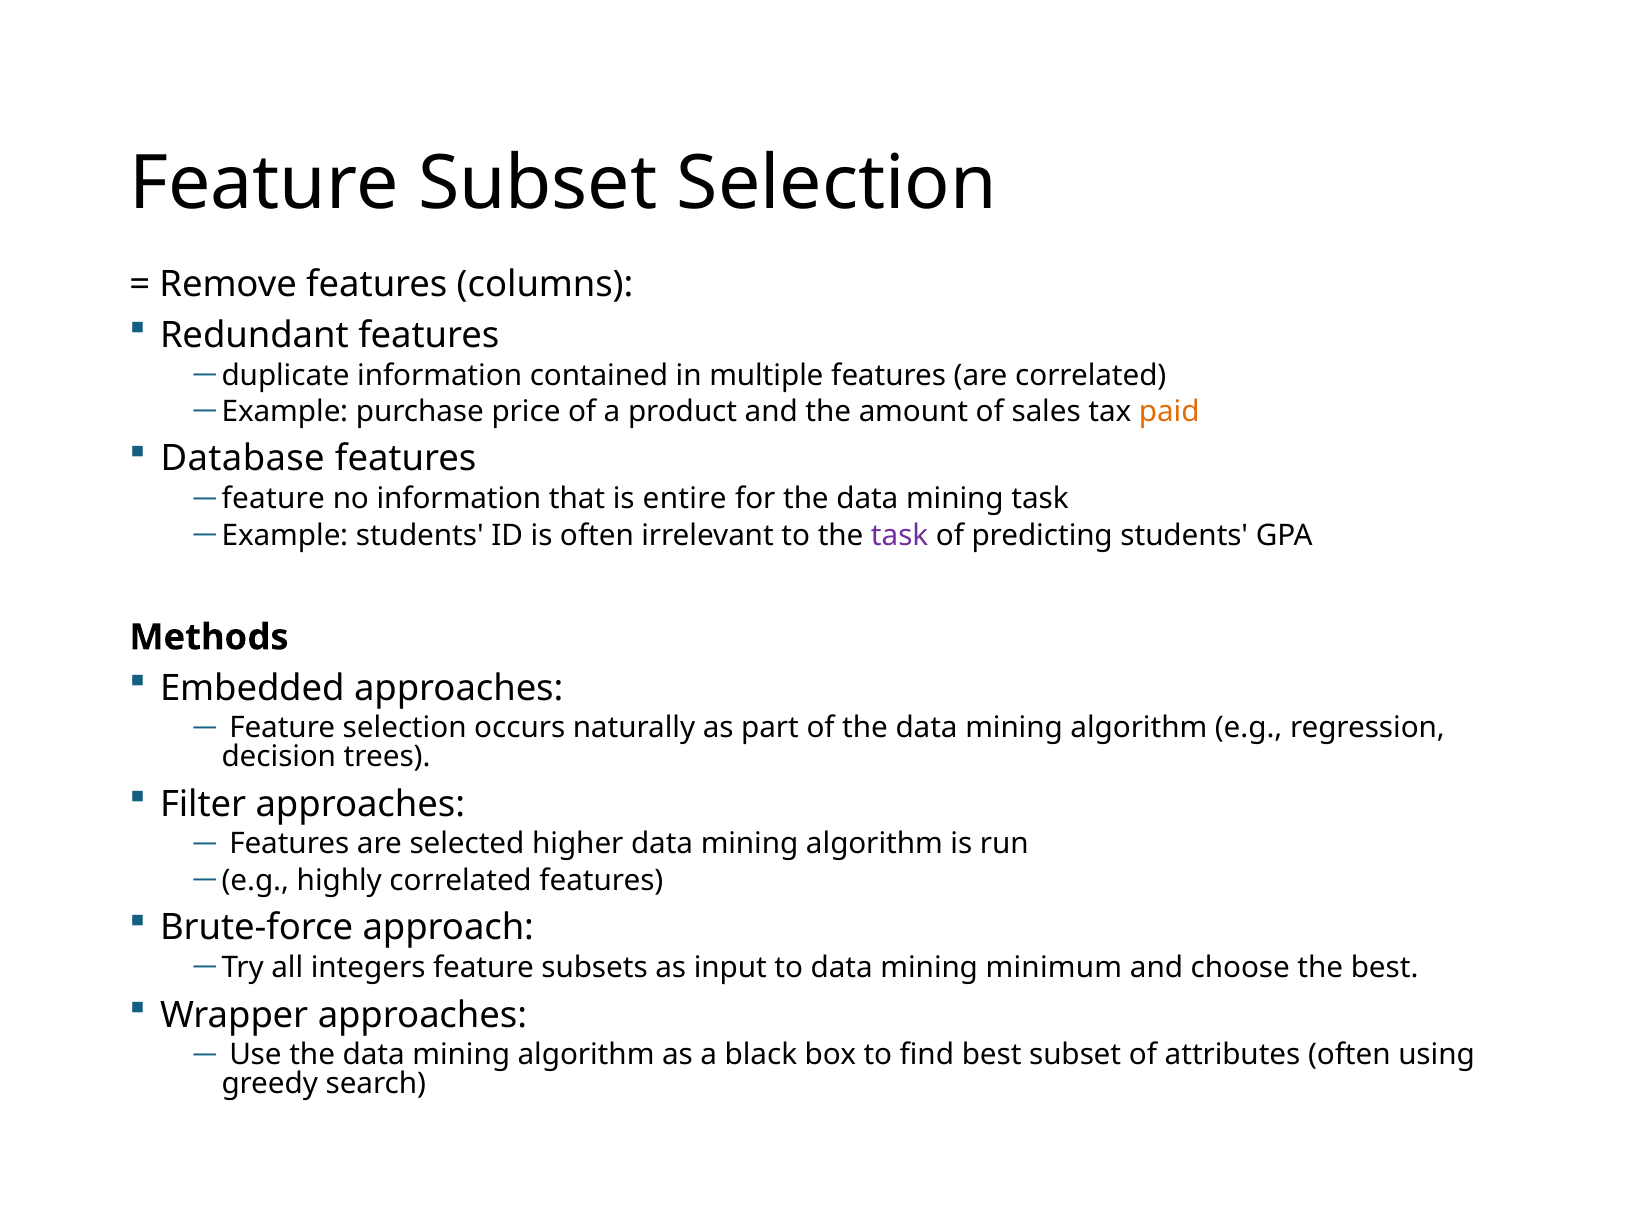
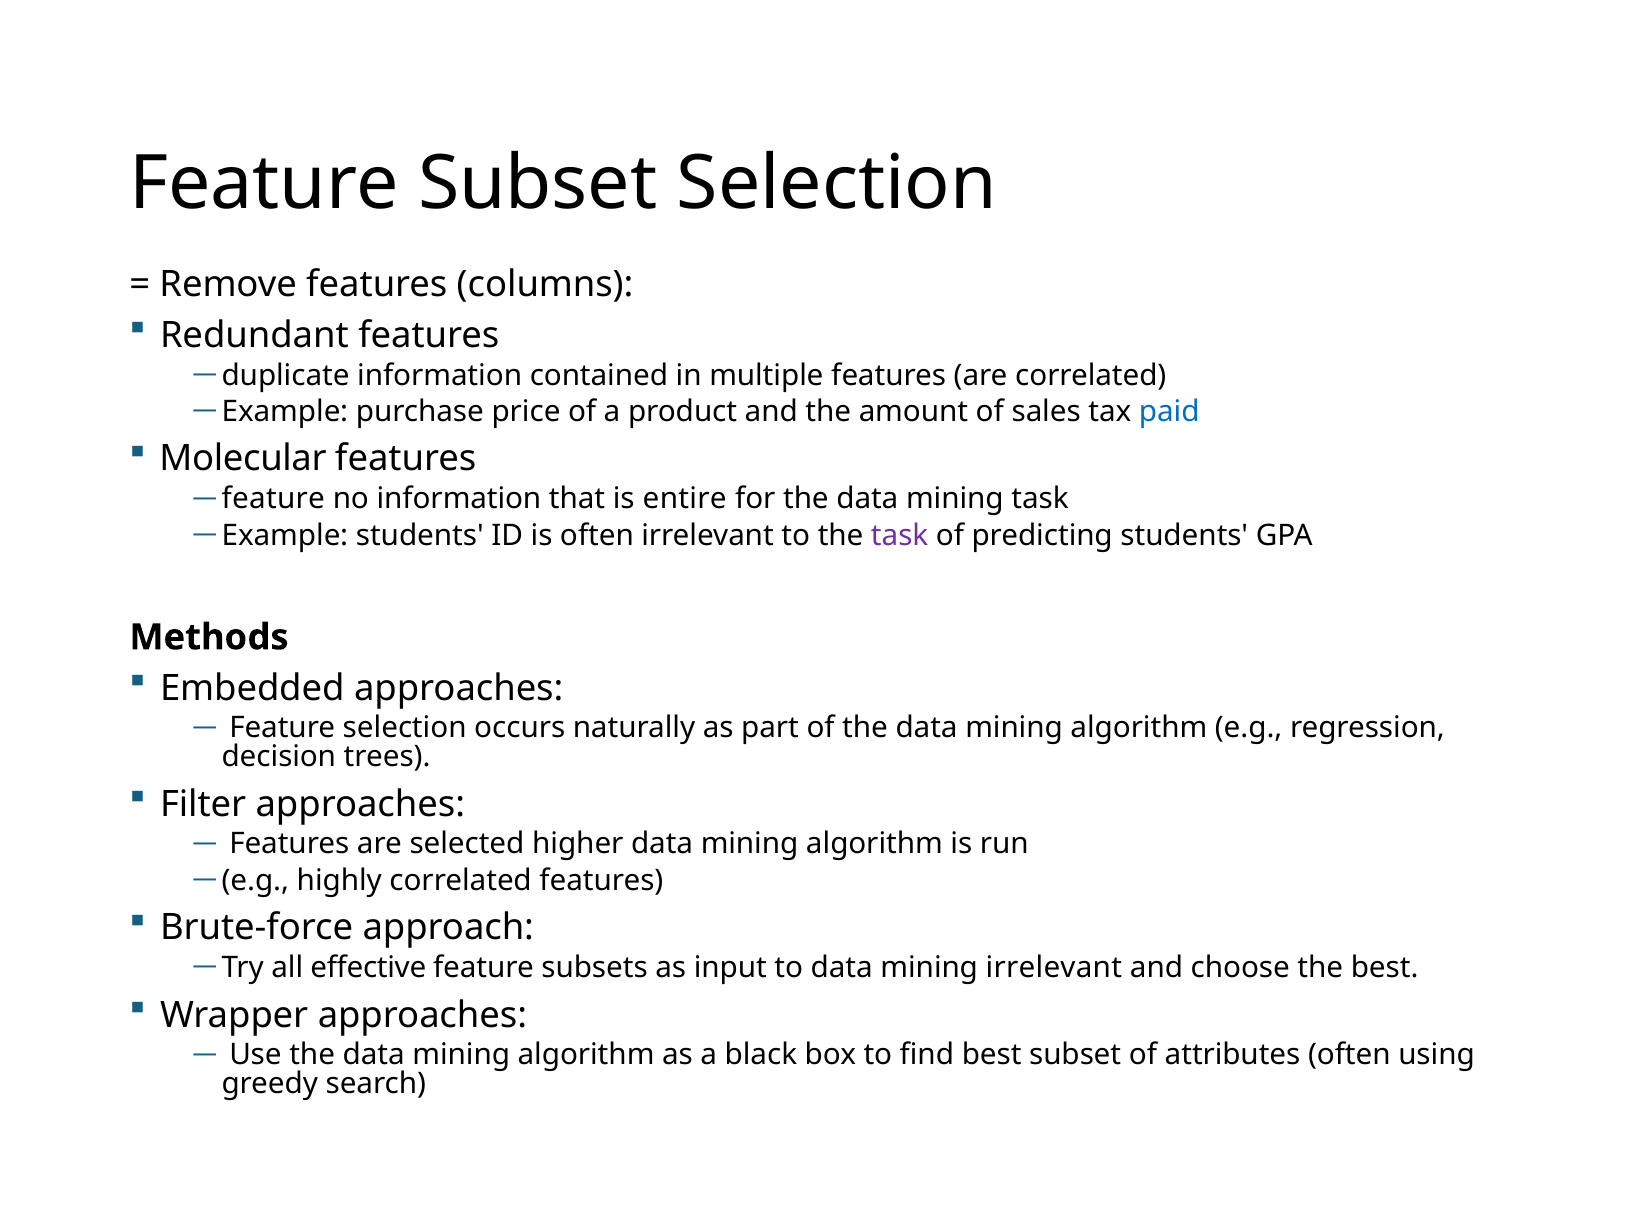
paid colour: orange -> blue
Database: Database -> Molecular
integers: integers -> effective
mining minimum: minimum -> irrelevant
